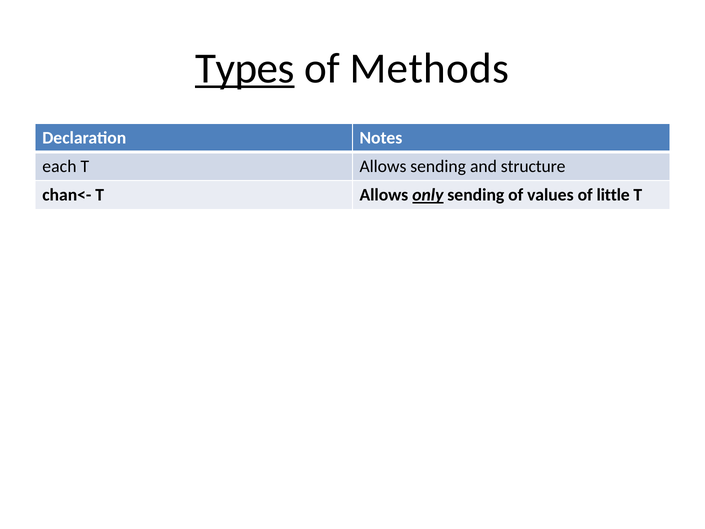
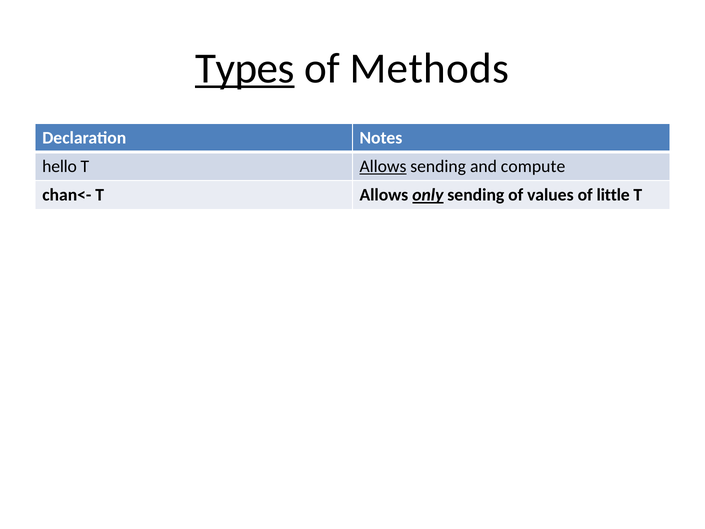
each: each -> hello
Allows at (383, 166) underline: none -> present
structure: structure -> compute
